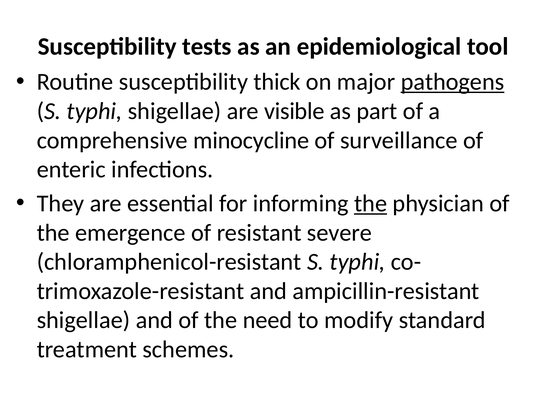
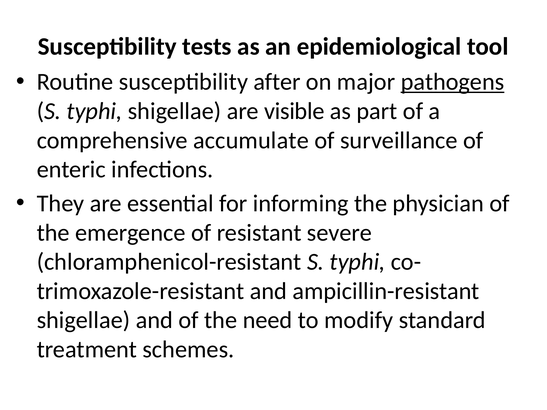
thick: thick -> after
minocycline: minocycline -> accumulate
the at (371, 204) underline: present -> none
